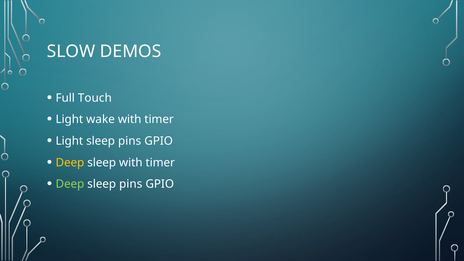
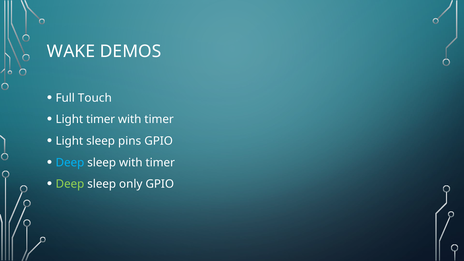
SLOW: SLOW -> WAKE
Light wake: wake -> timer
Deep at (70, 163) colour: yellow -> light blue
pins at (131, 184): pins -> only
